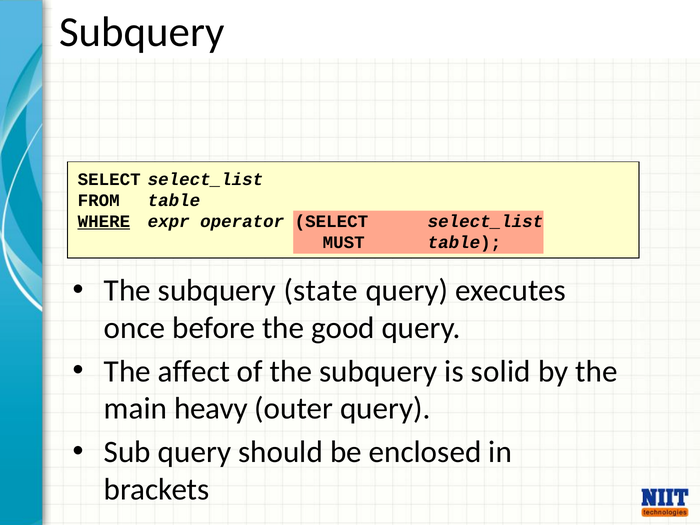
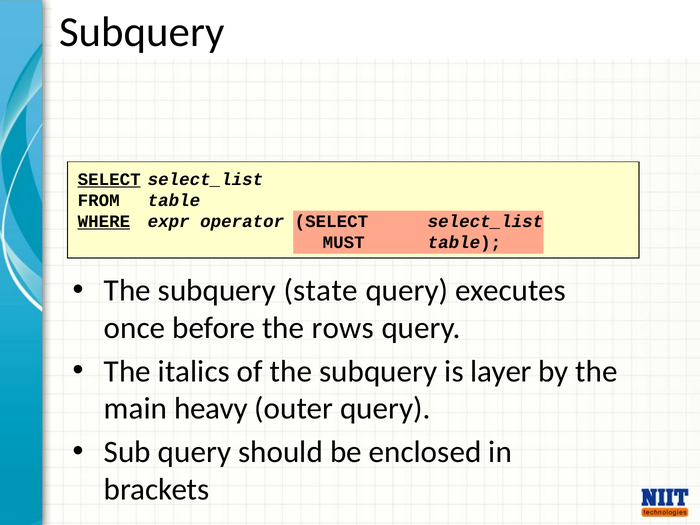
SELECT at (109, 180) underline: none -> present
good: good -> rows
affect: affect -> italics
solid: solid -> layer
